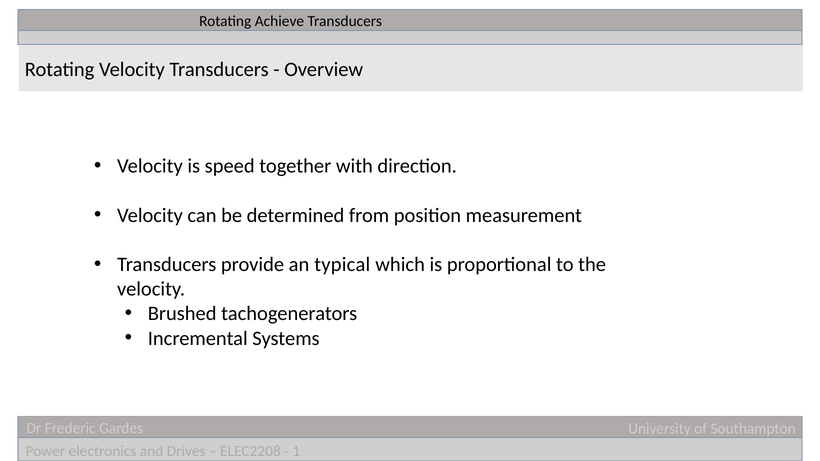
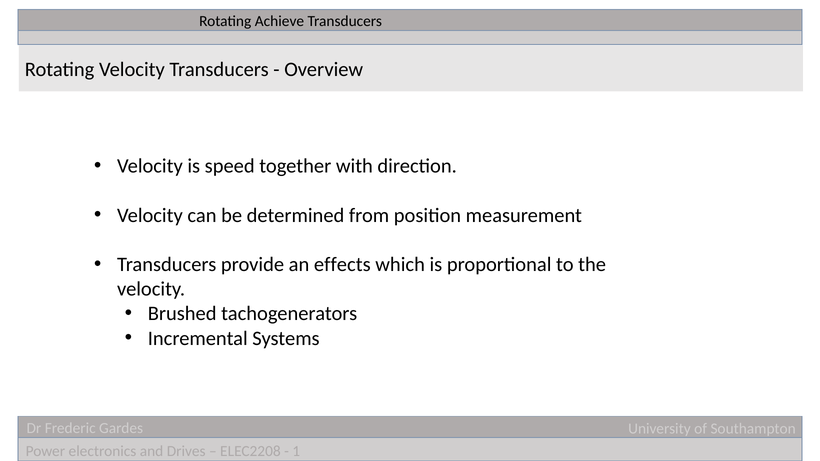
typical: typical -> effects
